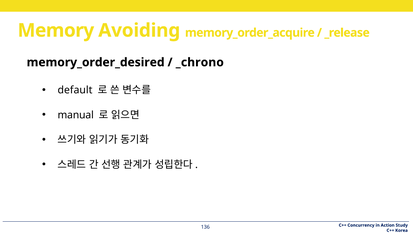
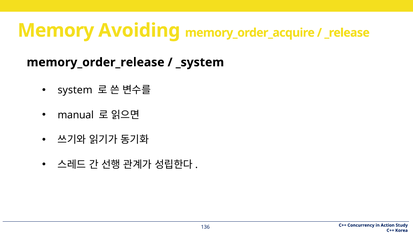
memory_order_desired: memory_order_desired -> memory_order_release
_chrono: _chrono -> _system
default: default -> system
